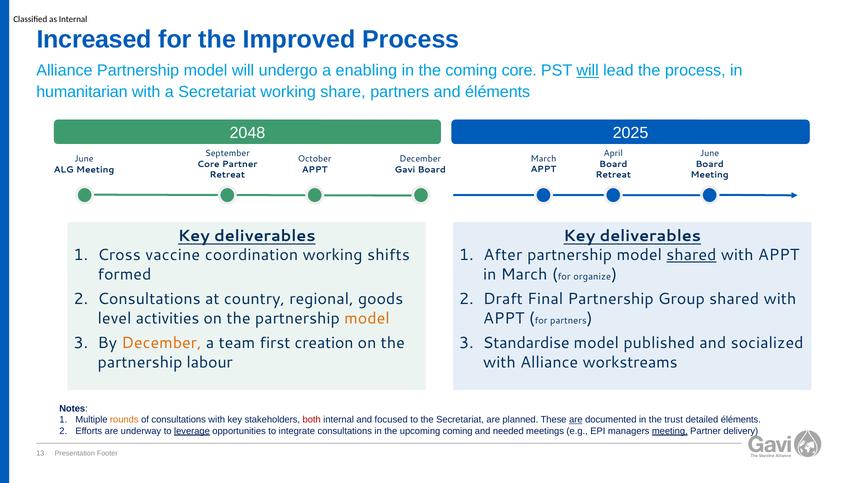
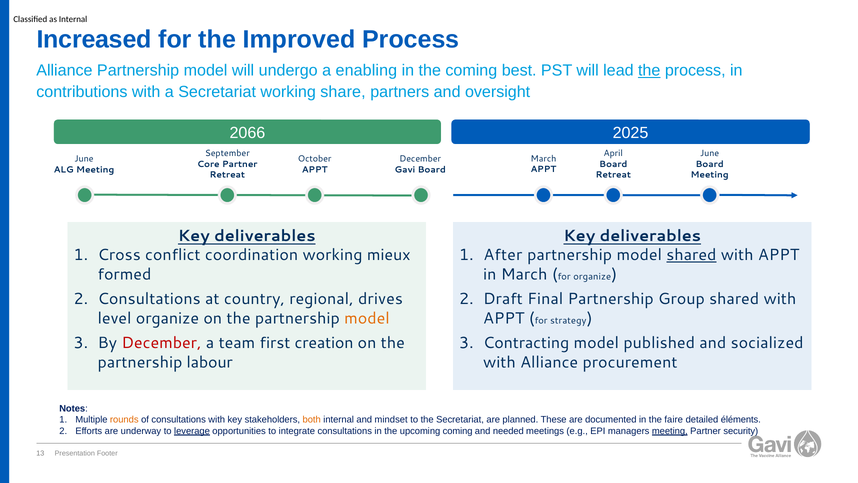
coming core: core -> best
will at (588, 70) underline: present -> none
the at (649, 70) underline: none -> present
humanitarian: humanitarian -> contributions
and éléments: éléments -> oversight
2048: 2048 -> 2066
vaccine: vaccine -> conflict
shifts: shifts -> mieux
goods: goods -> drives
level activities: activities -> organize
for partners: partners -> strategy
December at (161, 343) colour: orange -> red
Standardise: Standardise -> Contracting
workstreams: workstreams -> procurement
both colour: red -> orange
focused: focused -> mindset
are at (576, 419) underline: present -> none
trust: trust -> faire
delivery: delivery -> security
